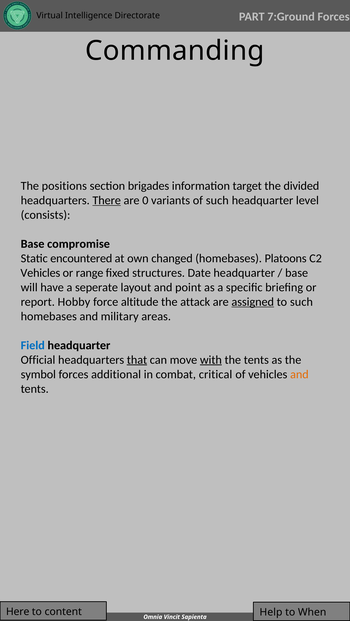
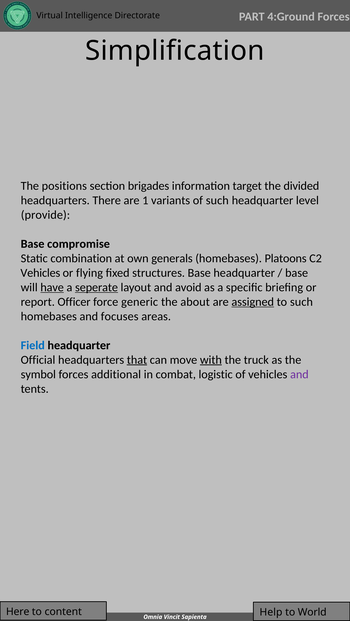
7:Ground: 7:Ground -> 4:Ground
Commanding: Commanding -> Simplification
There underline: present -> none
0: 0 -> 1
consists: consists -> provide
encountered: encountered -> combination
changed: changed -> generals
range: range -> flying
structures Date: Date -> Base
have underline: none -> present
seperate underline: none -> present
point: point -> avoid
Hobby: Hobby -> Officer
altitude: altitude -> generic
attack: attack -> about
military: military -> focuses
the tents: tents -> truck
critical: critical -> logistic
and at (299, 375) colour: orange -> purple
When: When -> World
